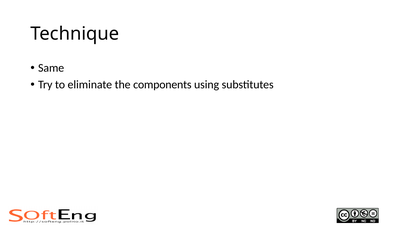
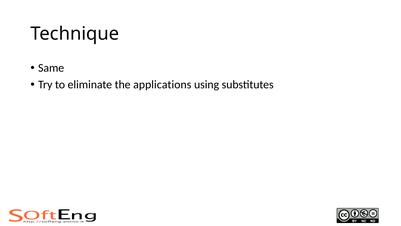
components: components -> applications
